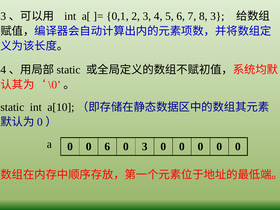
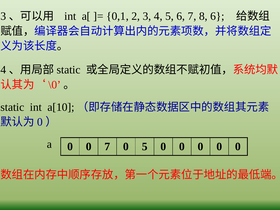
8 3: 3 -> 6
0 6: 6 -> 7
0 3: 3 -> 5
